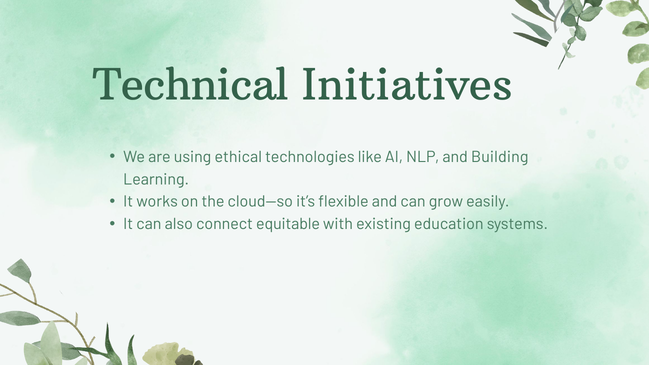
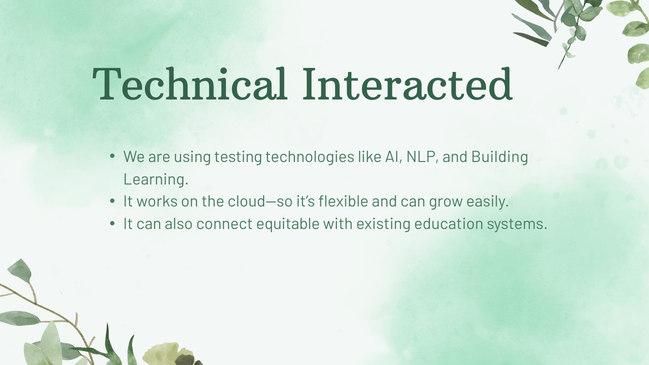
Initiatives: Initiatives -> Interacted
ethical: ethical -> testing
